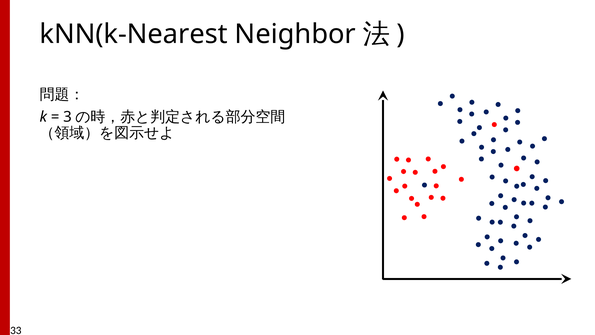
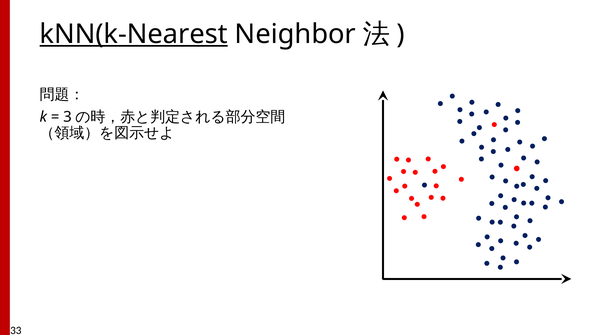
kNN(k-Nearest underline: none -> present
